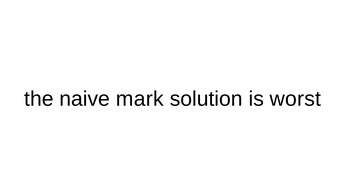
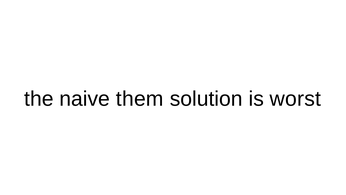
mark: mark -> them
